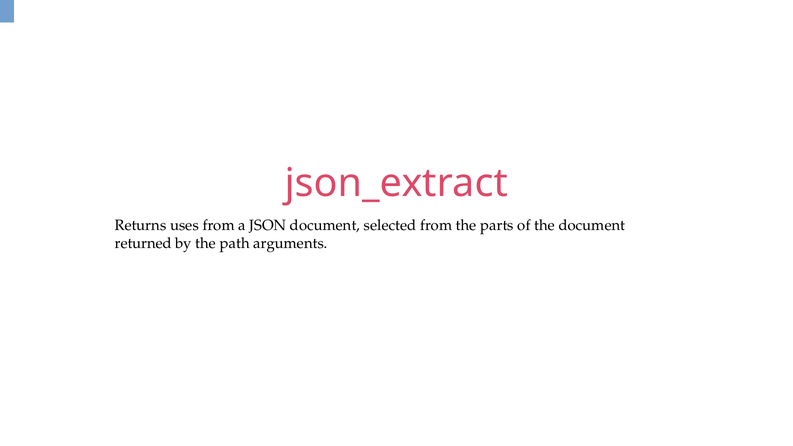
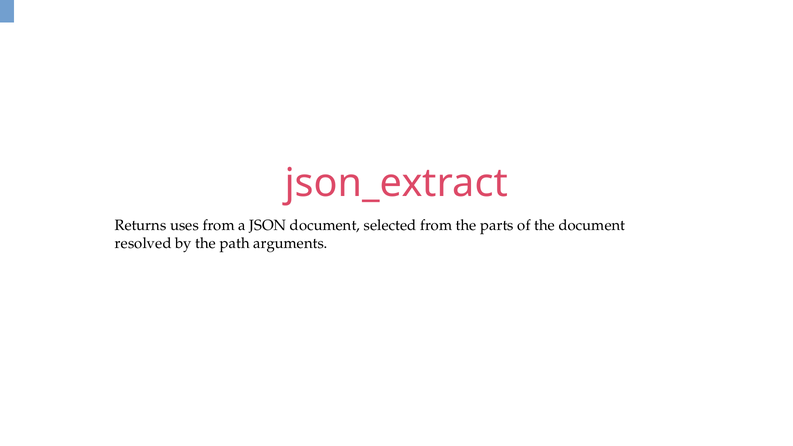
returned: returned -> resolved
